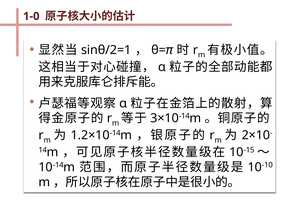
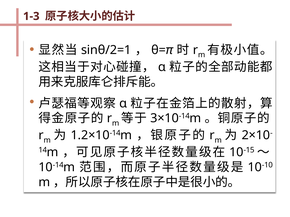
1-0: 1-0 -> 1-3
